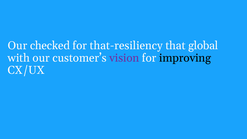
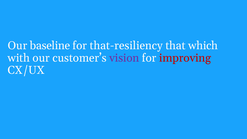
checked: checked -> baseline
global: global -> which
improving colour: black -> red
